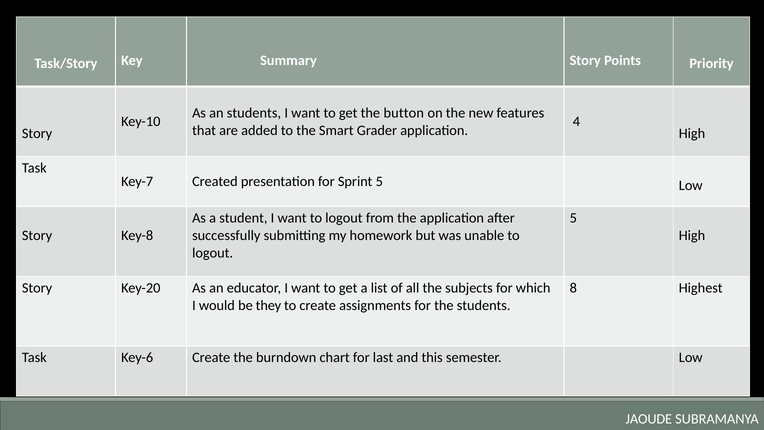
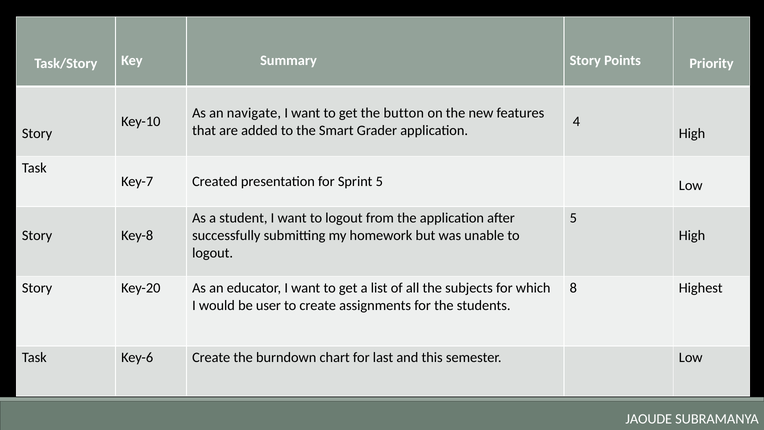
an students: students -> navigate
they: they -> user
